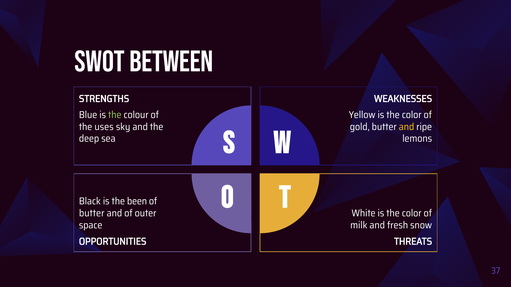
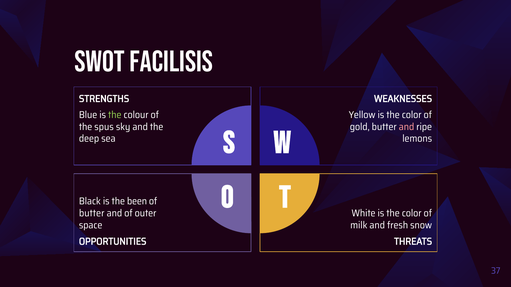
Between: Between -> Facilisis
uses: uses -> spus
and at (407, 127) colour: yellow -> pink
